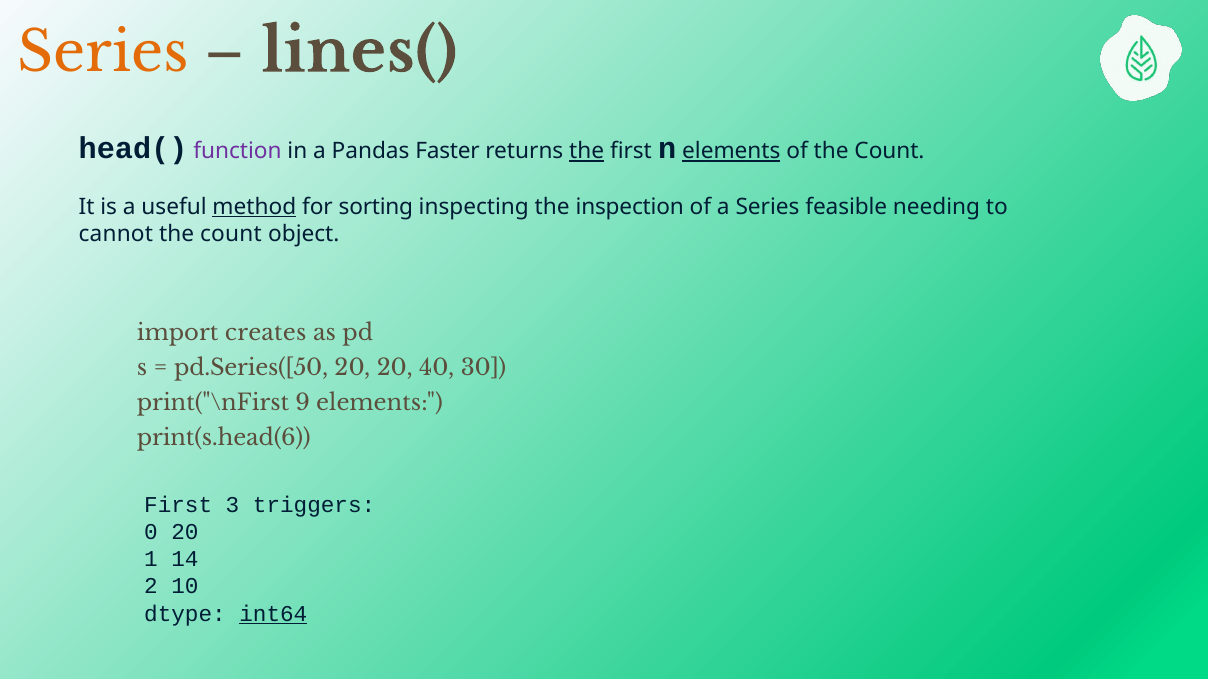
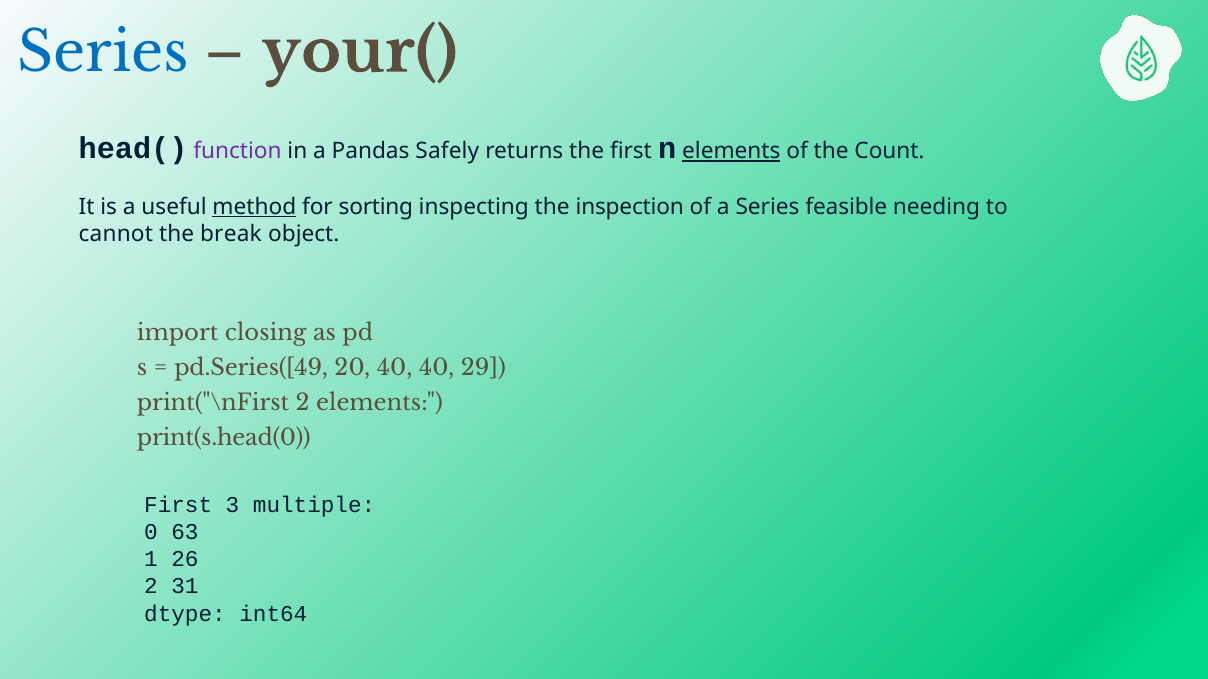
Series at (103, 53) colour: orange -> blue
lines(: lines( -> your(
Faster: Faster -> Safely
the at (587, 151) underline: present -> none
count at (231, 234): count -> break
creates: creates -> closing
pd.Series([50: pd.Series([50 -> pd.Series([49
20 20: 20 -> 40
30: 30 -> 29
print("\nFirst 9: 9 -> 2
print(s.head(6: print(s.head(6 -> print(s.head(0
triggers: triggers -> multiple
0 20: 20 -> 63
14: 14 -> 26
10: 10 -> 31
int64 underline: present -> none
